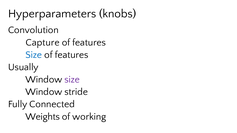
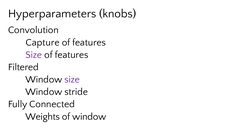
Size at (34, 55) colour: blue -> purple
Usually: Usually -> Filtered
of working: working -> window
